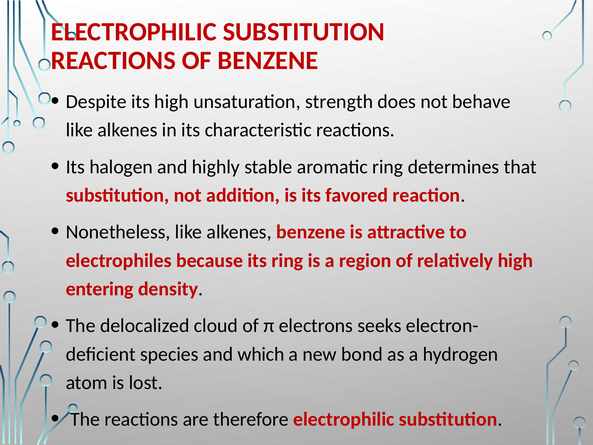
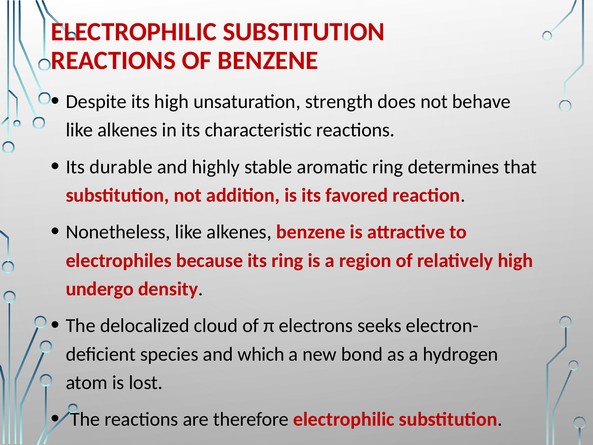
halogen: halogen -> durable
entering: entering -> undergo
